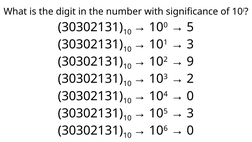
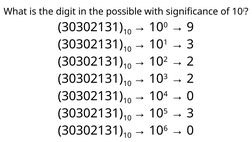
number: number -> possible
5 at (190, 27): 5 -> 9
9 at (190, 61): 9 -> 2
